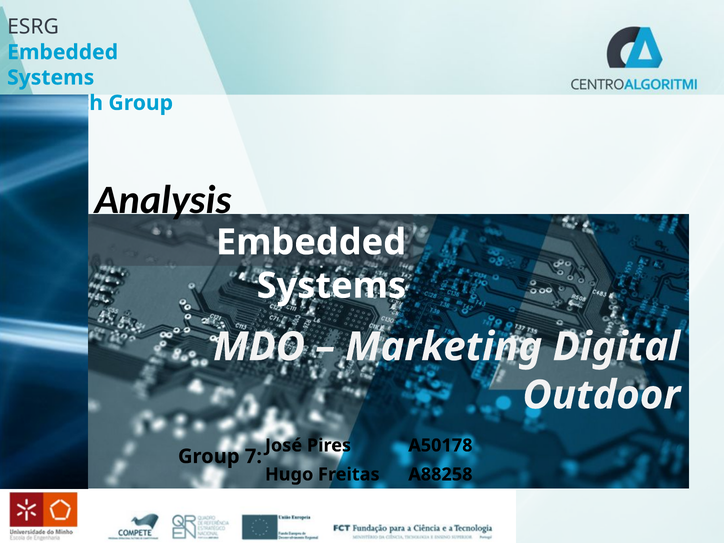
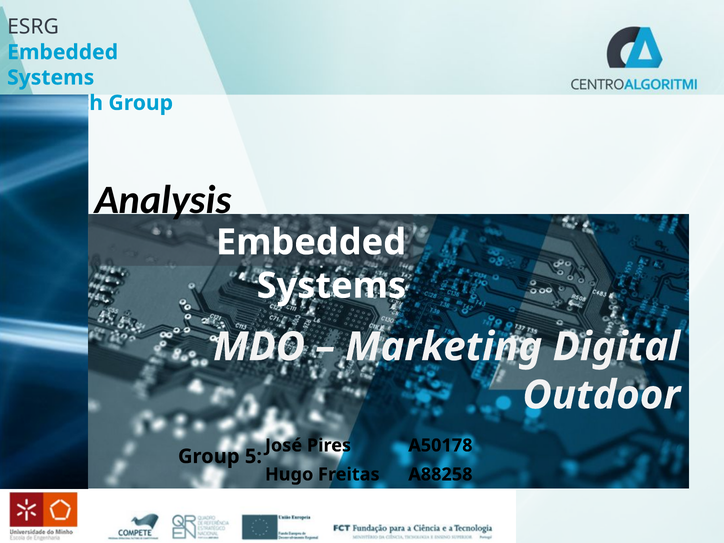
7: 7 -> 5
